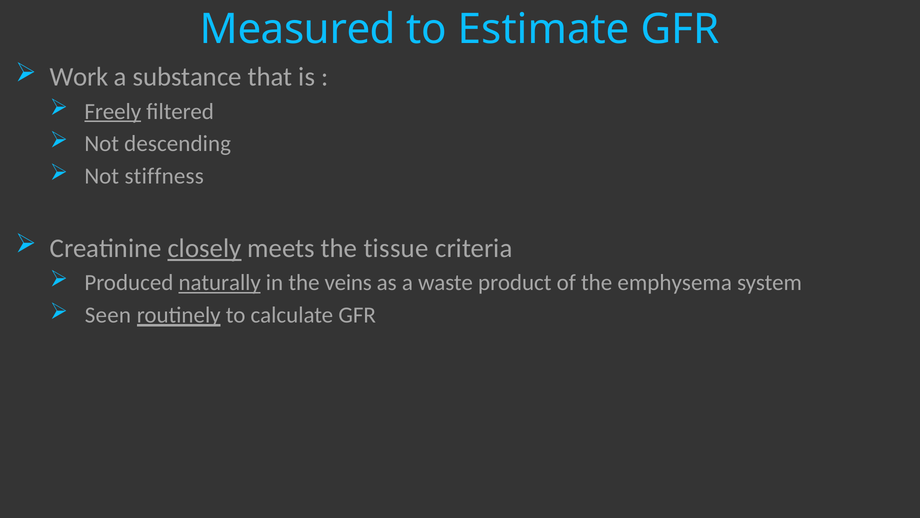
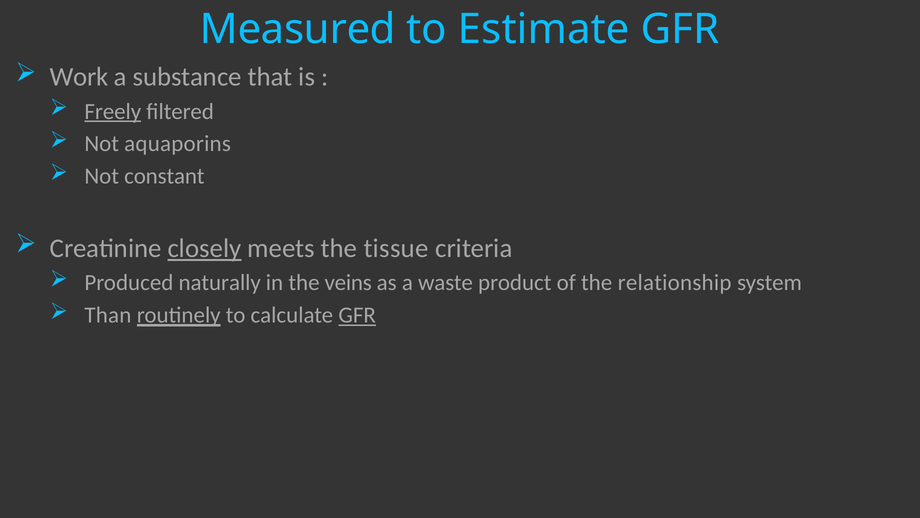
descending: descending -> aquaporins
stiffness: stiffness -> constant
naturally underline: present -> none
emphysema: emphysema -> relationship
Seen: Seen -> Than
GFR at (357, 315) underline: none -> present
